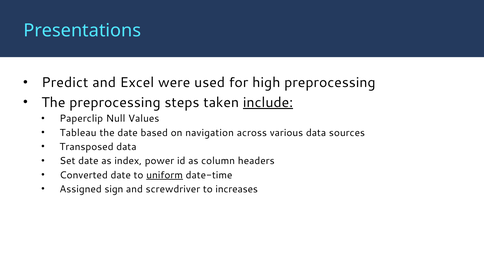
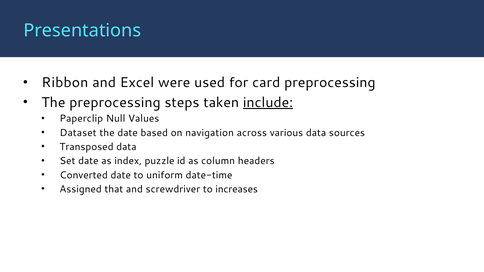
Predict: Predict -> Ribbon
high: high -> card
Tableau: Tableau -> Dataset
power: power -> puzzle
uniform underline: present -> none
sign: sign -> that
